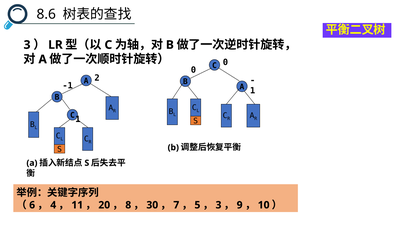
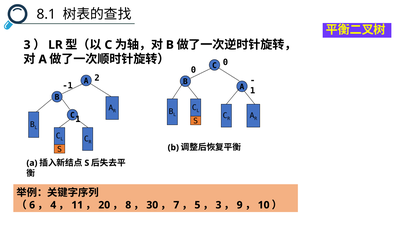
8.6: 8.6 -> 8.1
